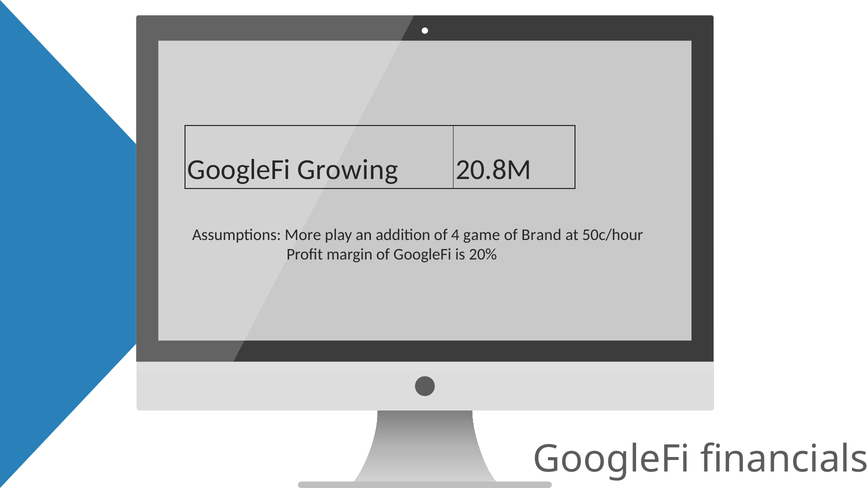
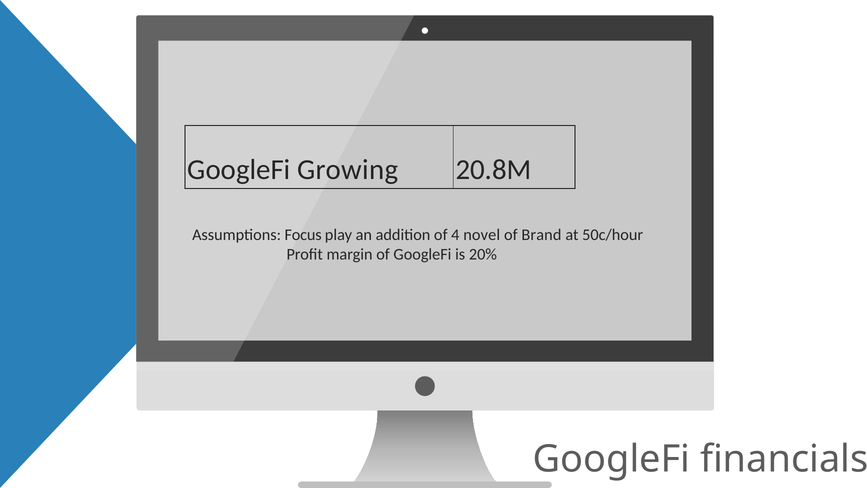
More: More -> Focus
game: game -> novel
